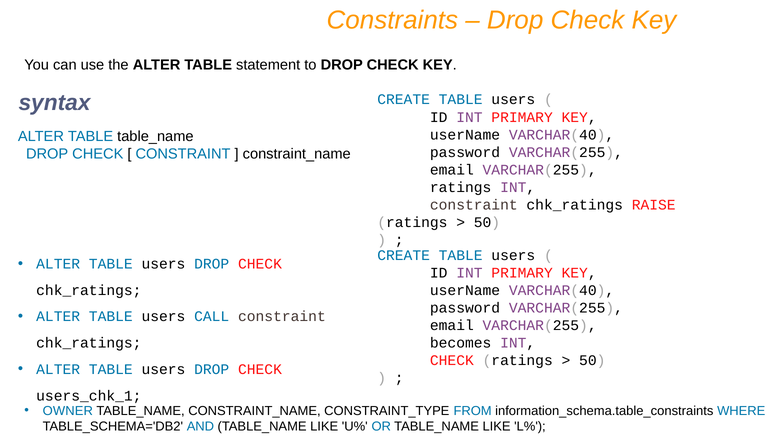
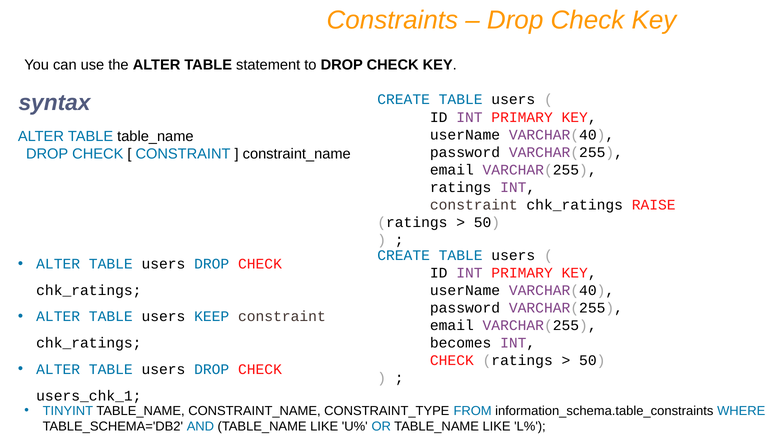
CALL: CALL -> KEEP
OWNER: OWNER -> TINYINT
